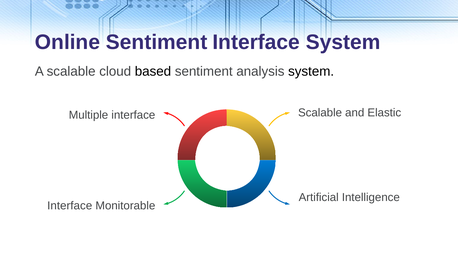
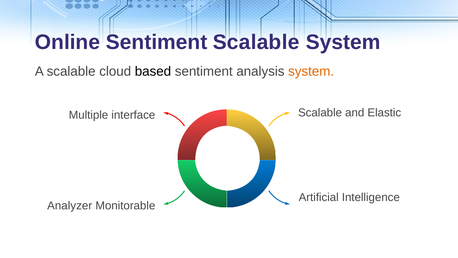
Sentiment Interface: Interface -> Scalable
system at (311, 71) colour: black -> orange
Interface at (70, 205): Interface -> Analyzer
